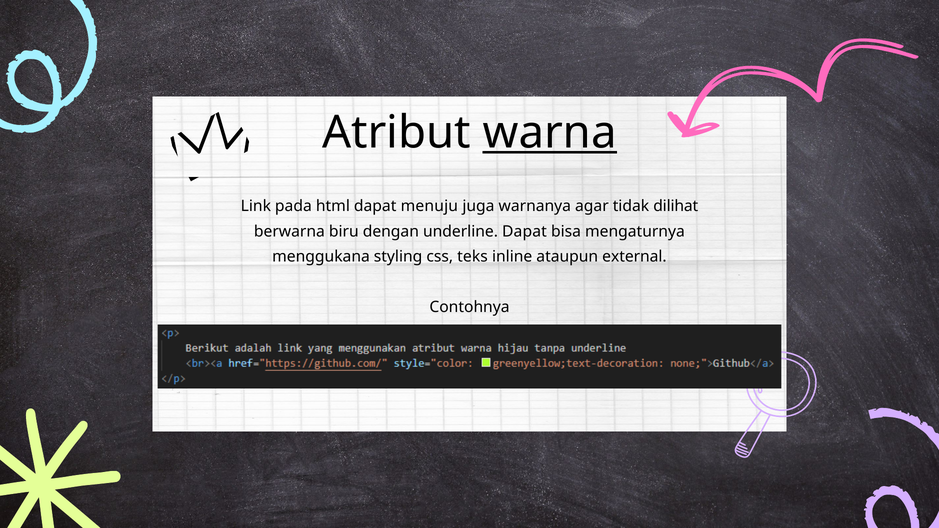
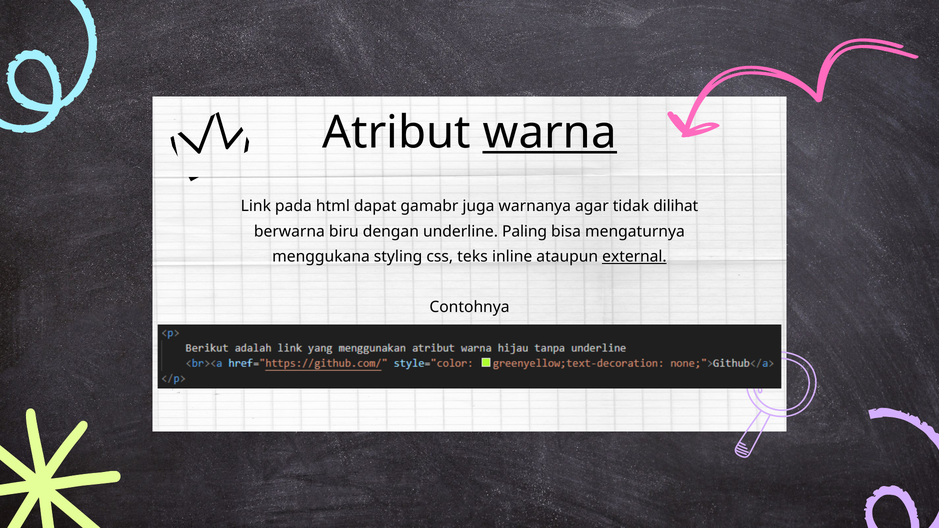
menuju: menuju -> gamabr
underline Dapat: Dapat -> Paling
external underline: none -> present
